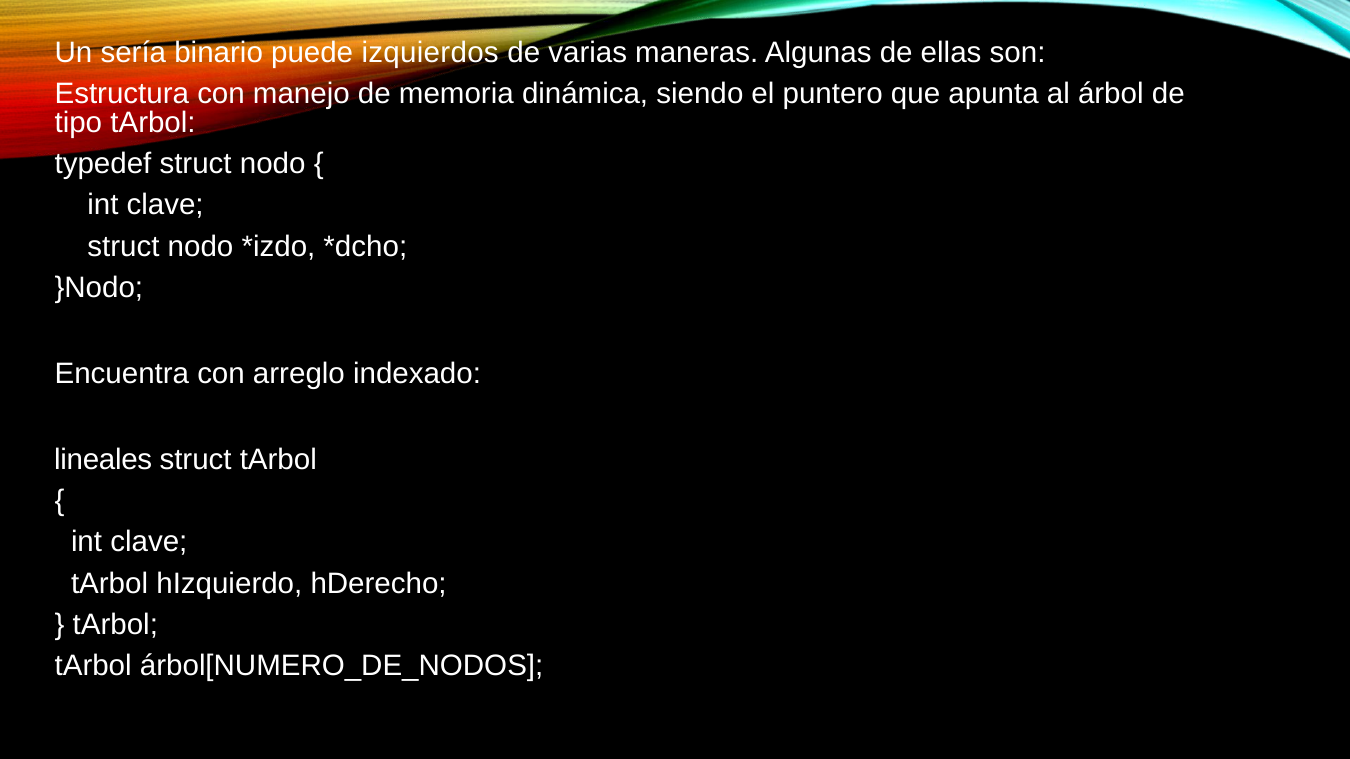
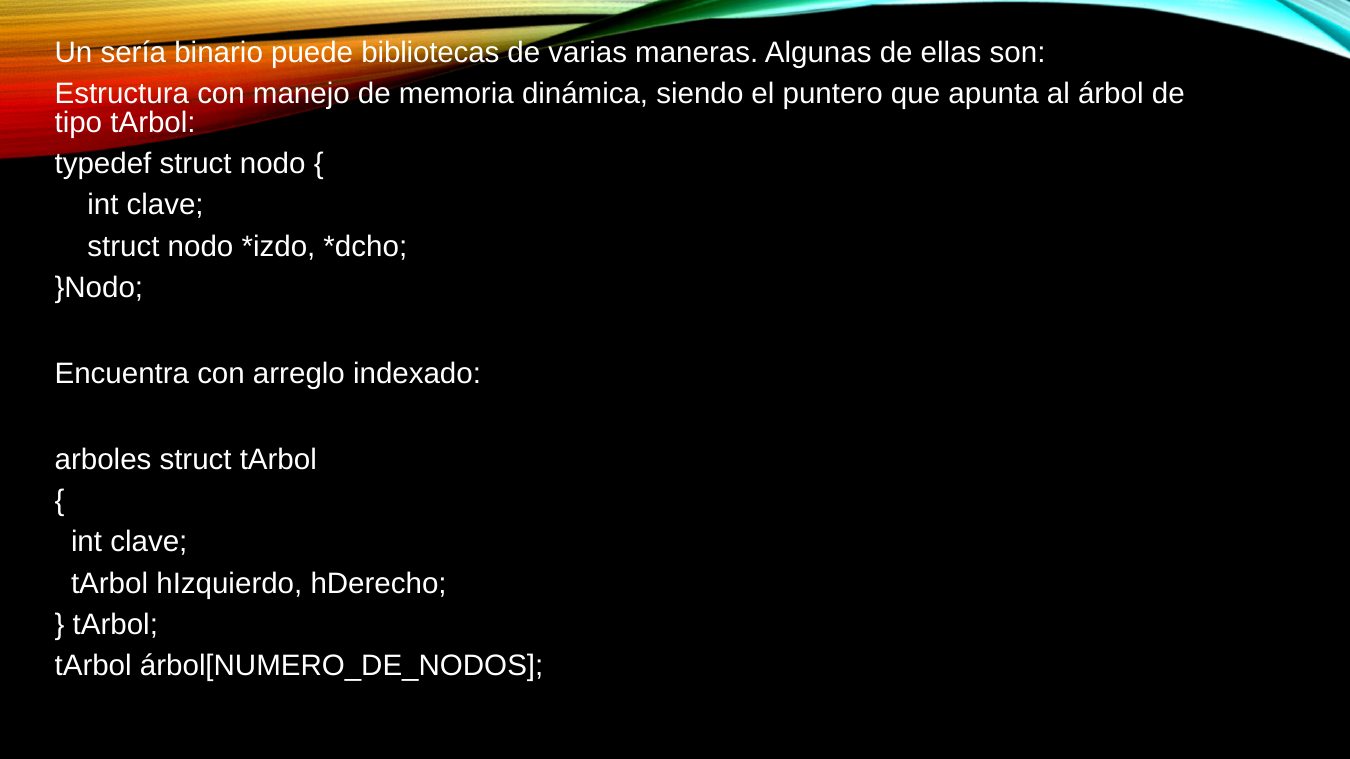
izquierdos: izquierdos -> bibliotecas
lineales: lineales -> arboles
